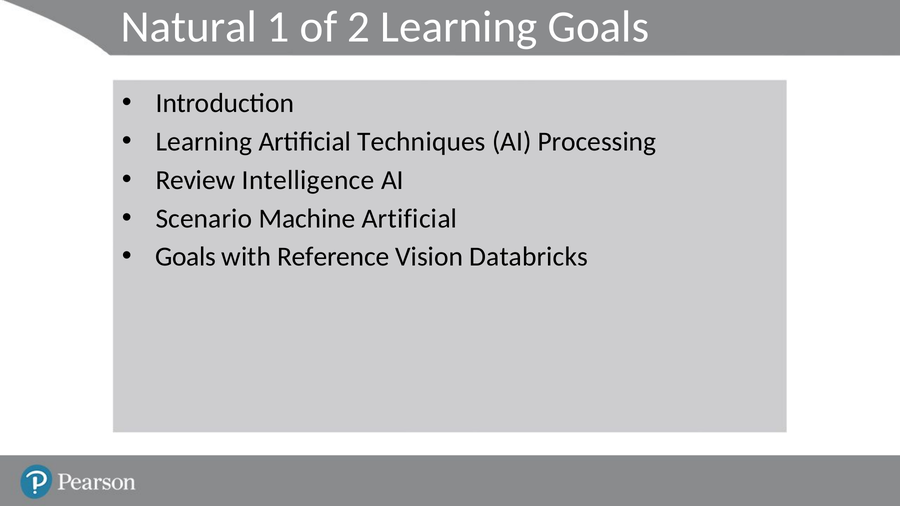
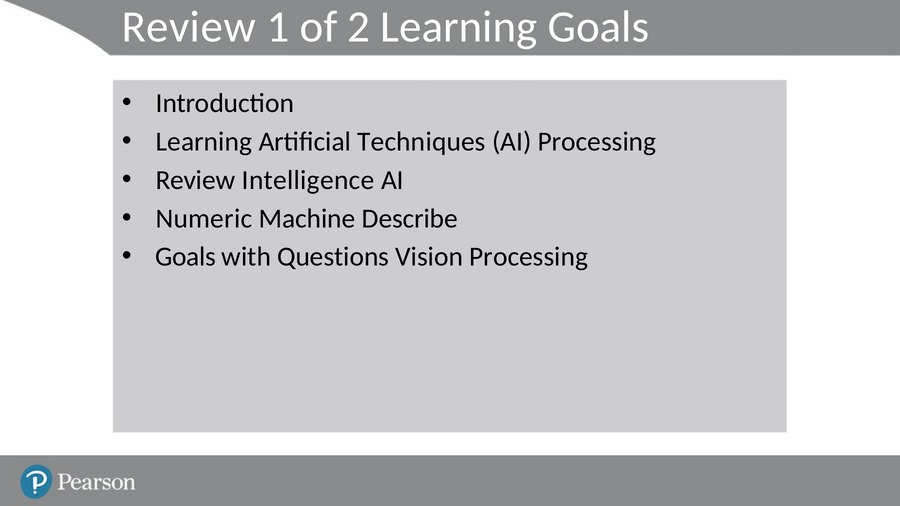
Natural at (189, 27): Natural -> Review
Scenario: Scenario -> Numeric
Machine Artificial: Artificial -> Describe
Reference: Reference -> Questions
Vision Databricks: Databricks -> Processing
